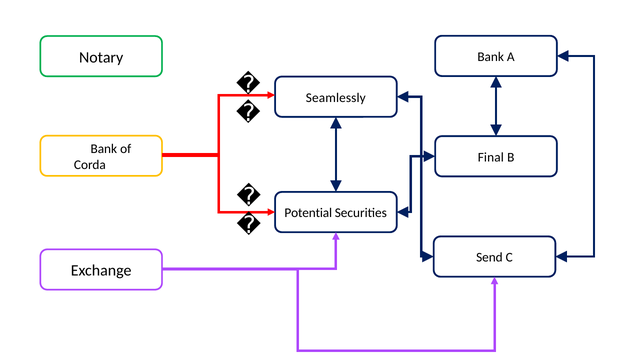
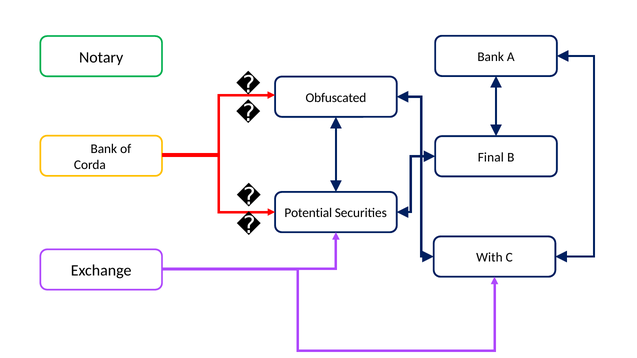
Seamlessly: Seamlessly -> Obfuscated
Send: Send -> With
